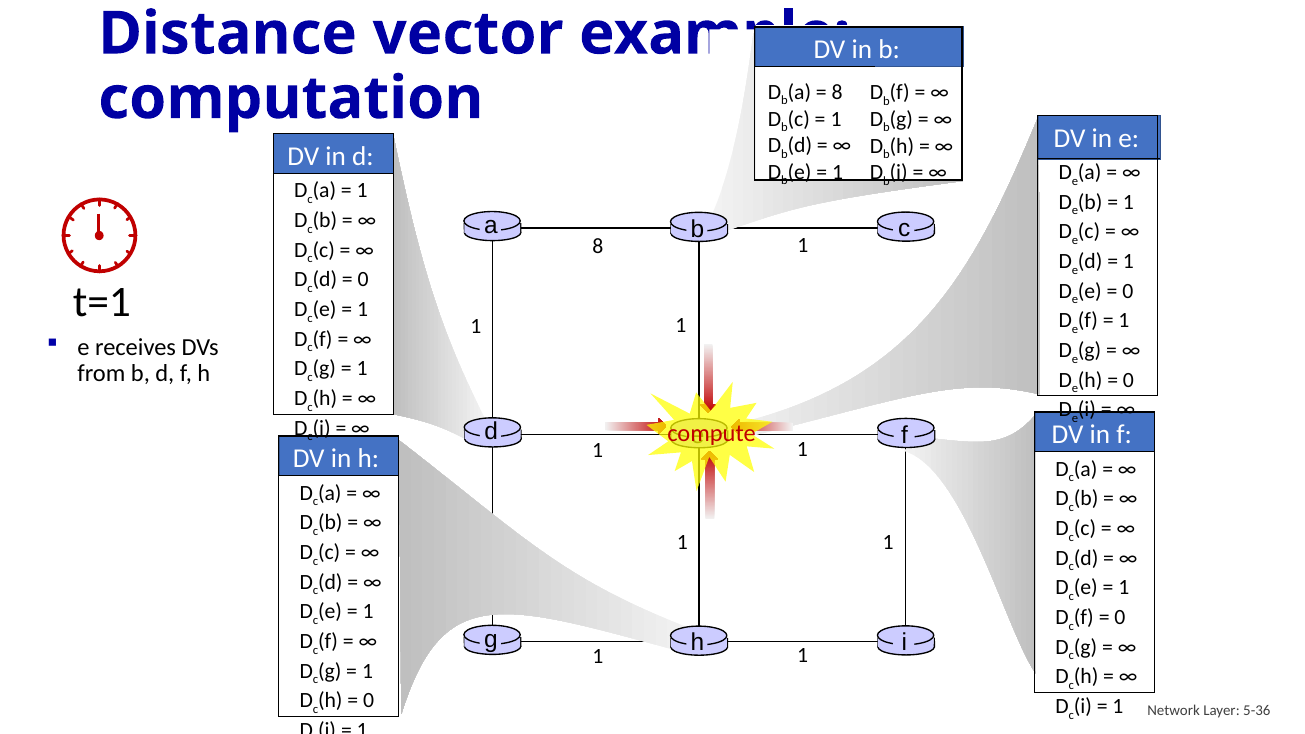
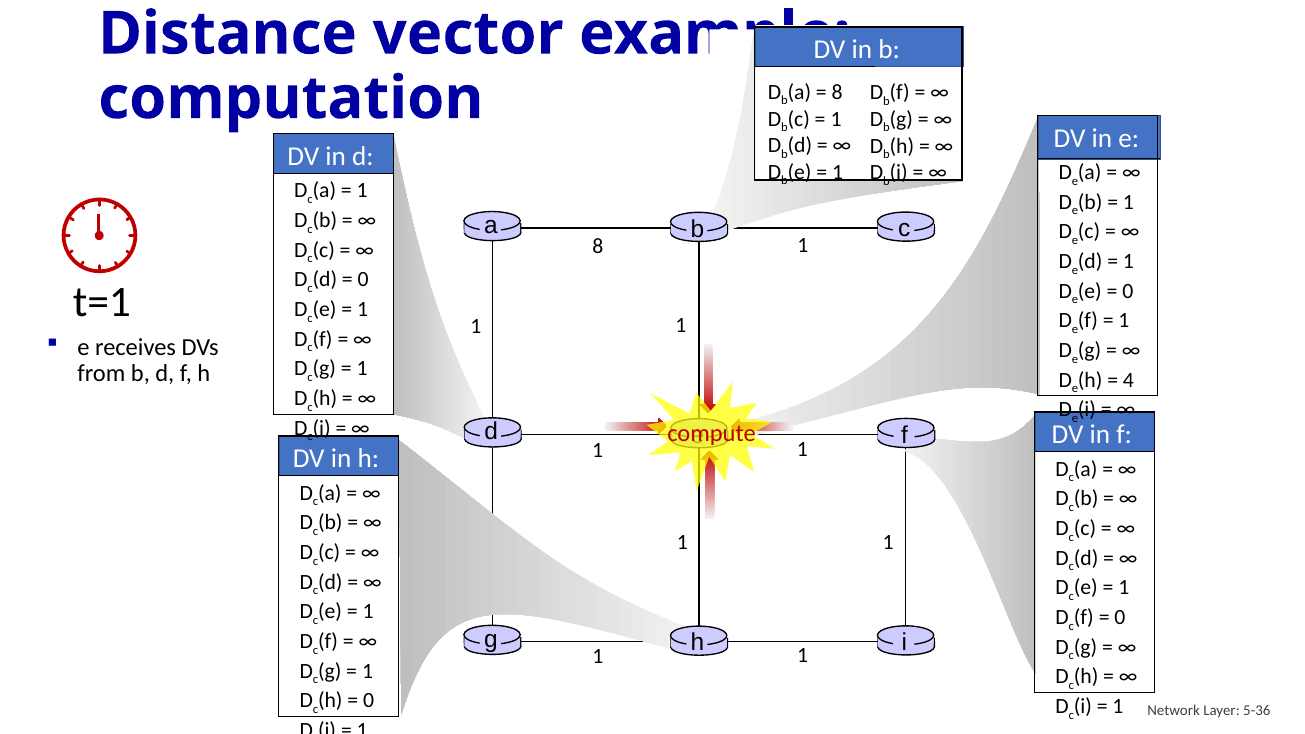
0 at (1128, 380): 0 -> 4
